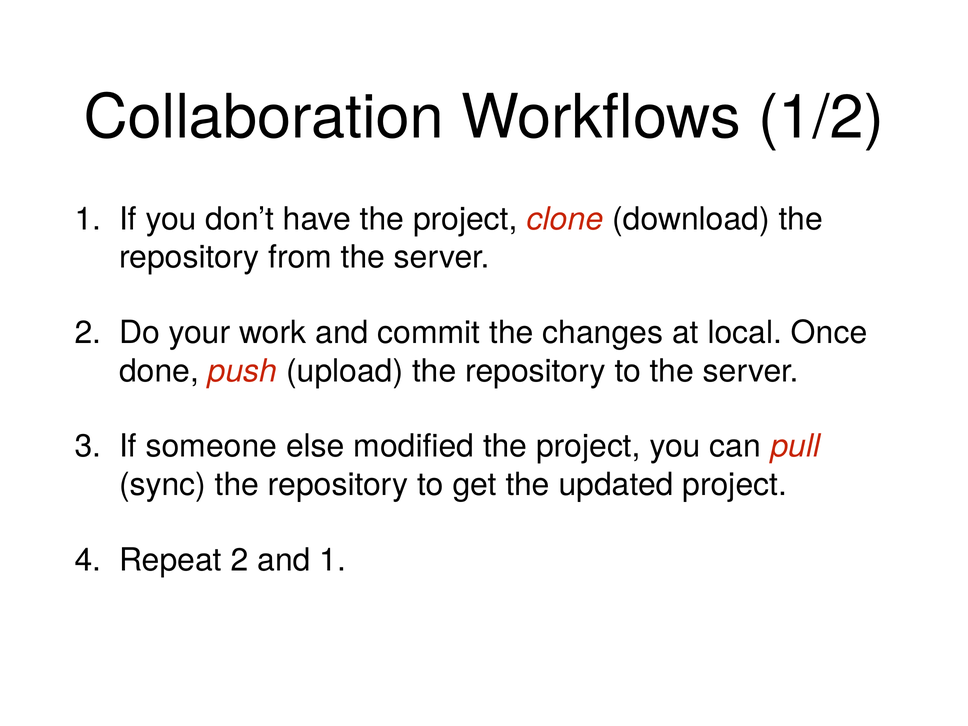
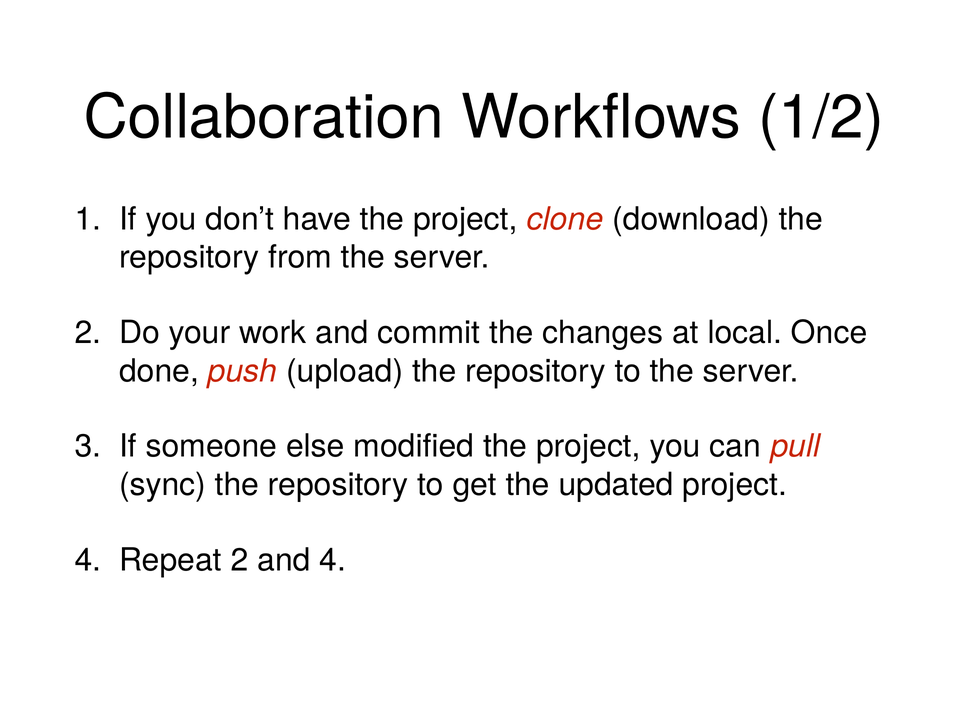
and 1: 1 -> 4
